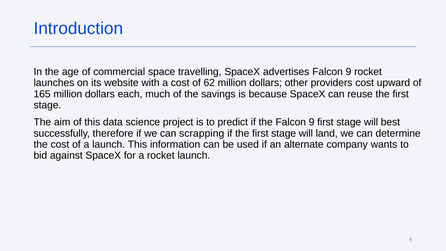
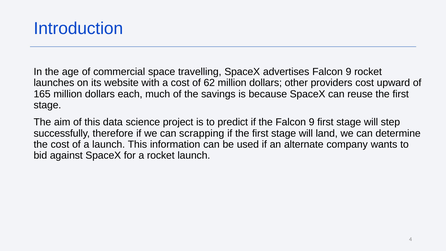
best: best -> step
